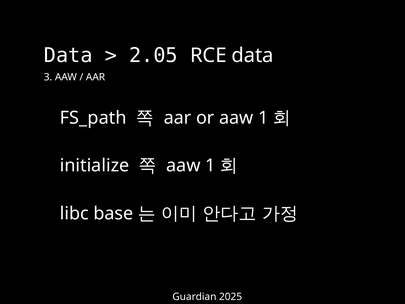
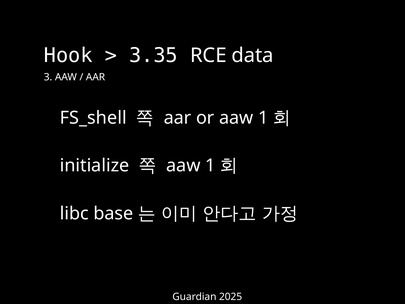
Data at (68, 55): Data -> Hook
2.05: 2.05 -> 3.35
FS_path: FS_path -> FS_shell
